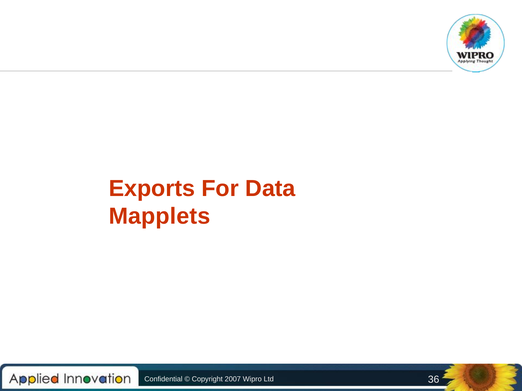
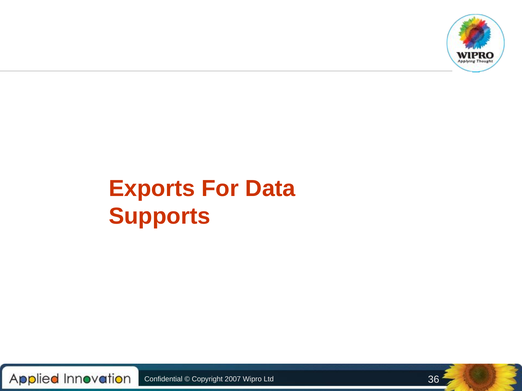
Mapplets: Mapplets -> Supports
